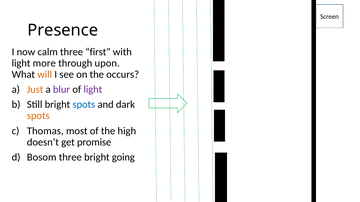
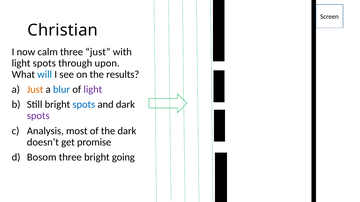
Presence: Presence -> Christian
three first: first -> just
light more: more -> spots
will colour: orange -> blue
occurs: occurs -> results
blur colour: purple -> blue
spots at (38, 116) colour: orange -> purple
Thomas: Thomas -> Analysis
the high: high -> dark
